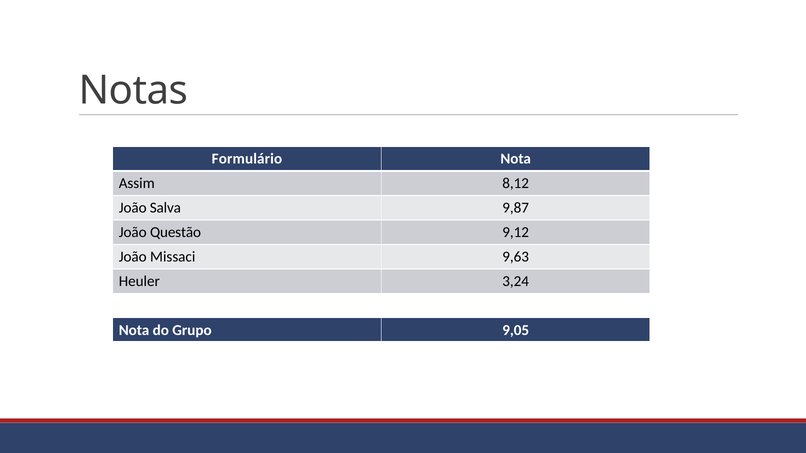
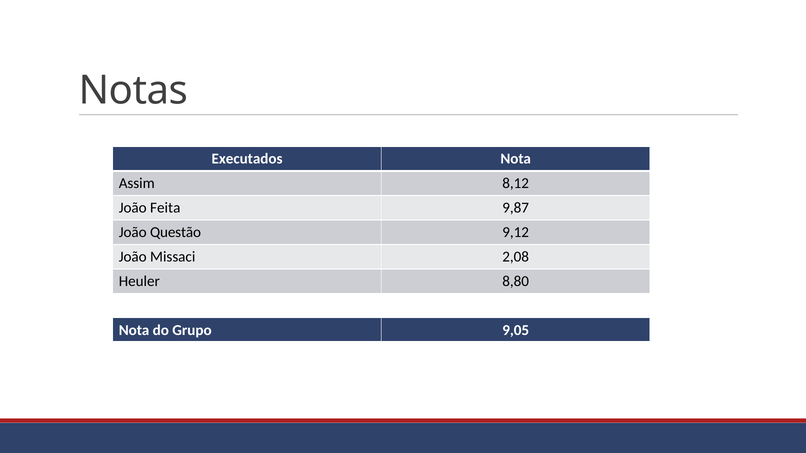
Formulário: Formulário -> Executados
Salva: Salva -> Feita
9,63: 9,63 -> 2,08
3,24: 3,24 -> 8,80
